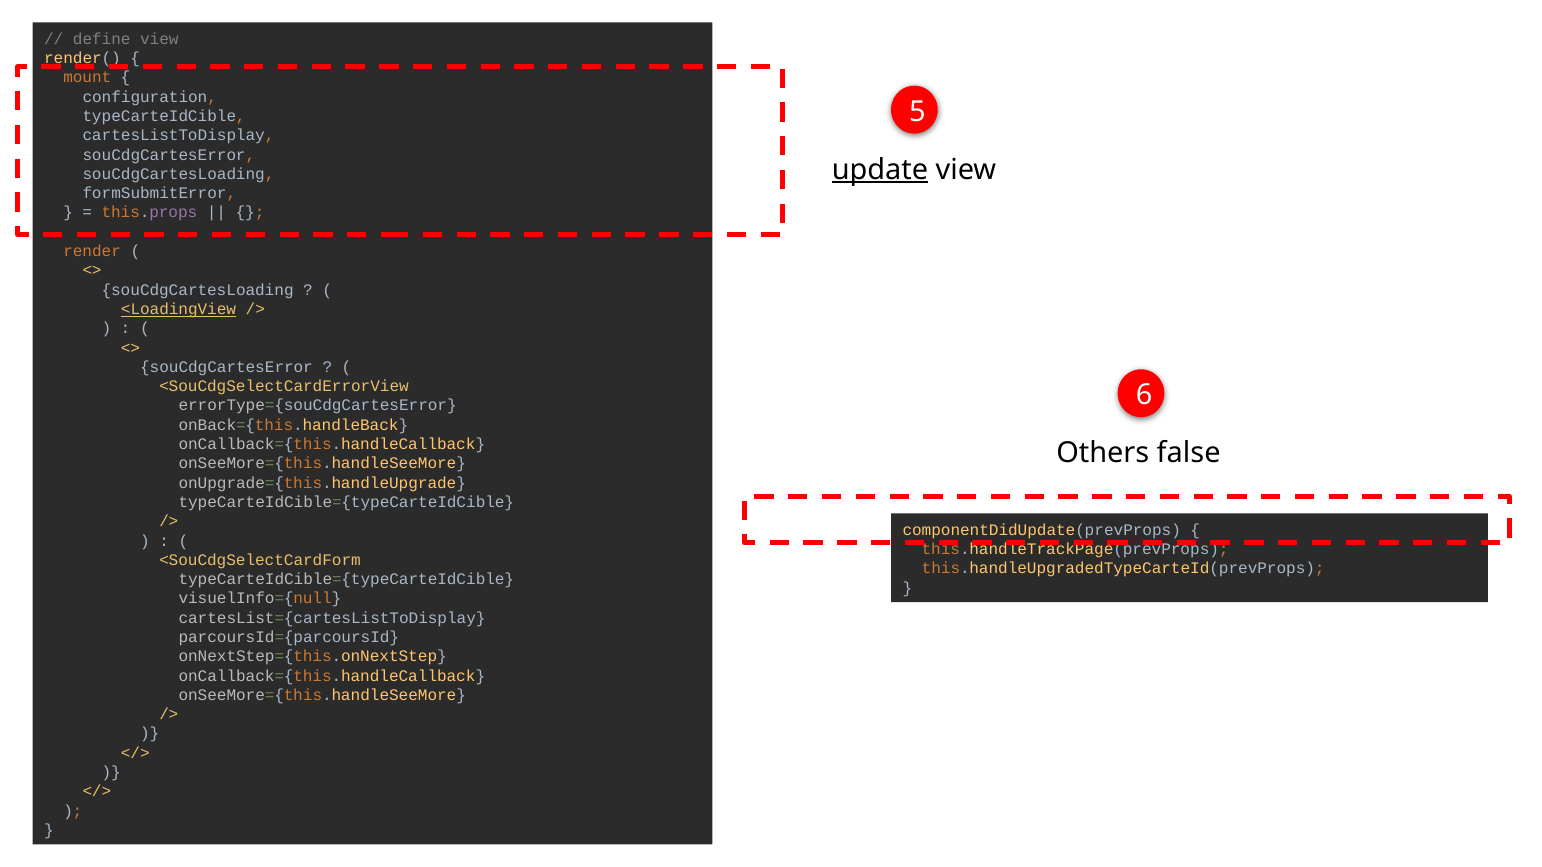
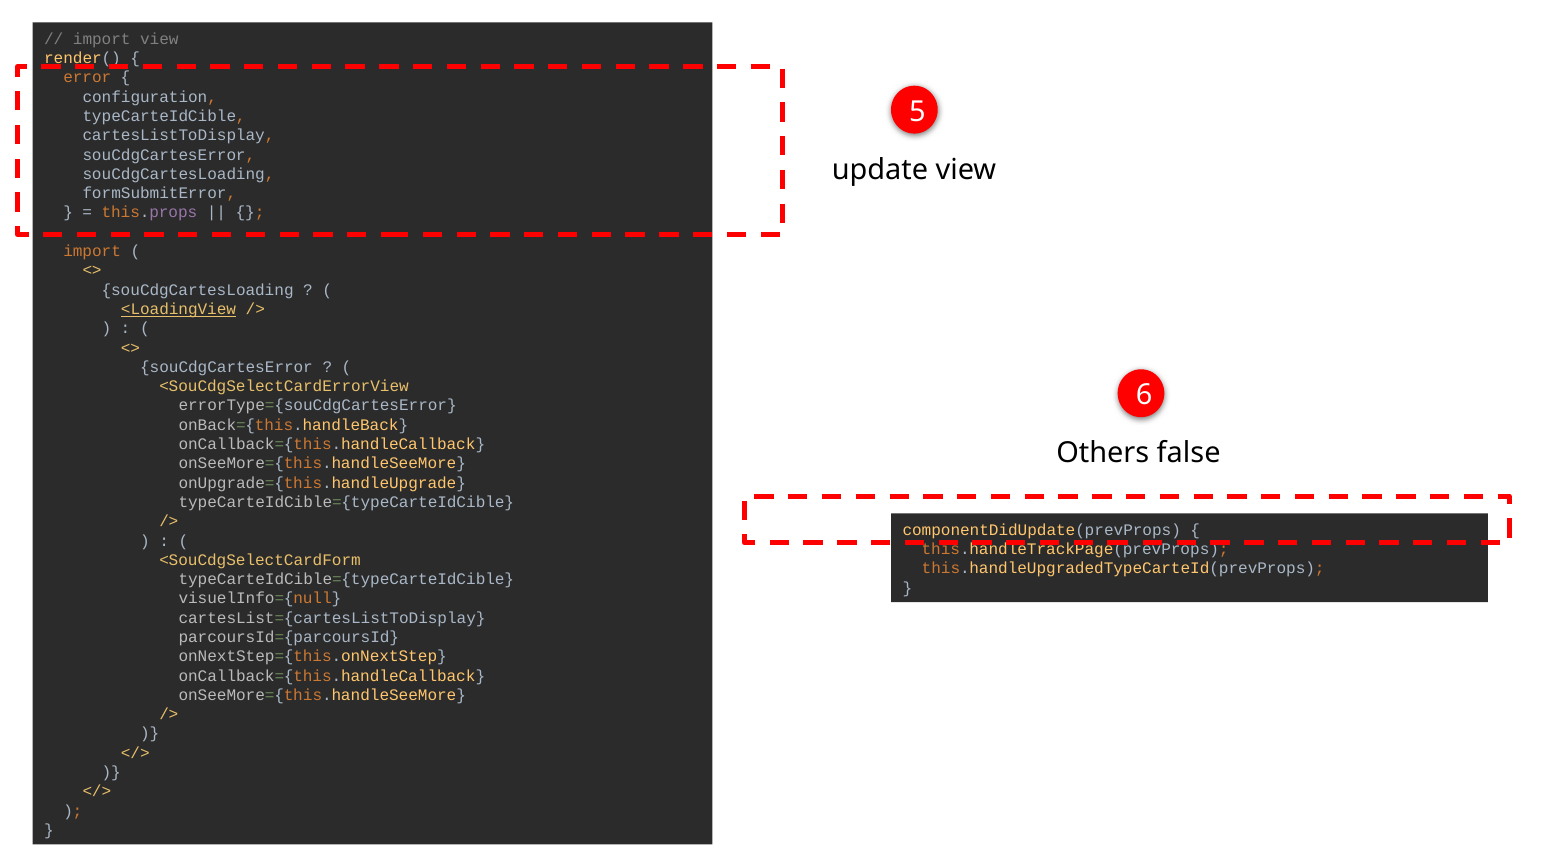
define at (102, 39): define -> import
mount: mount -> error
update underline: present -> none
render at (92, 251): render -> import
